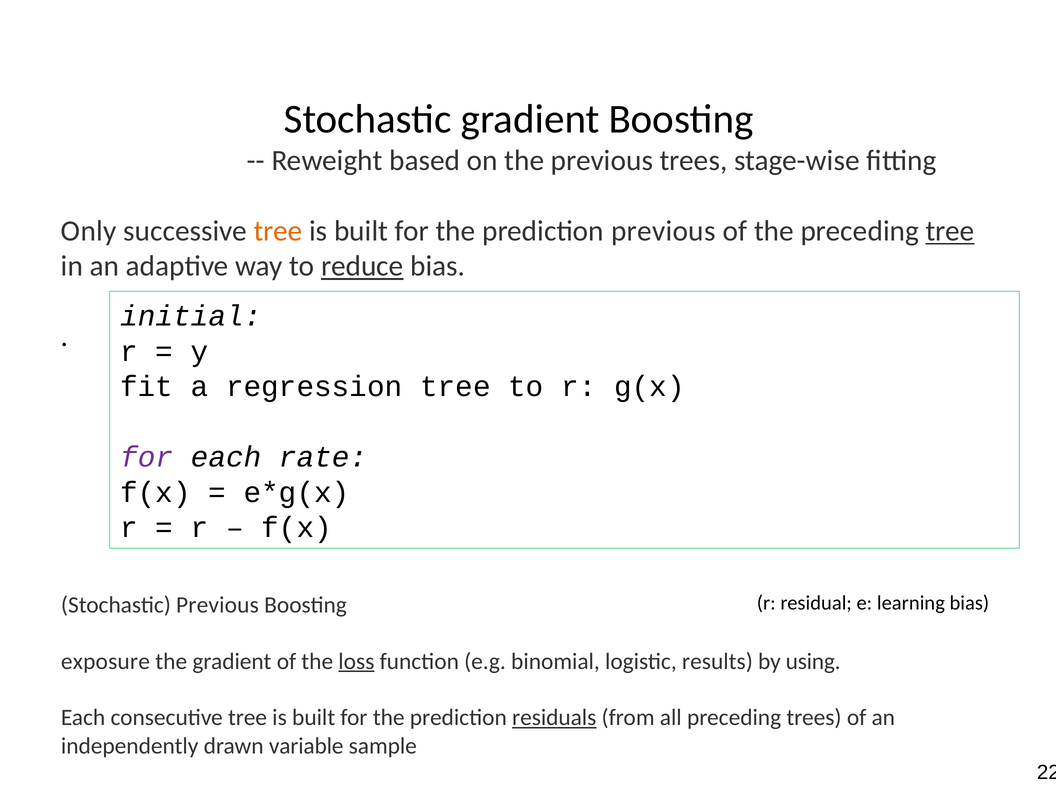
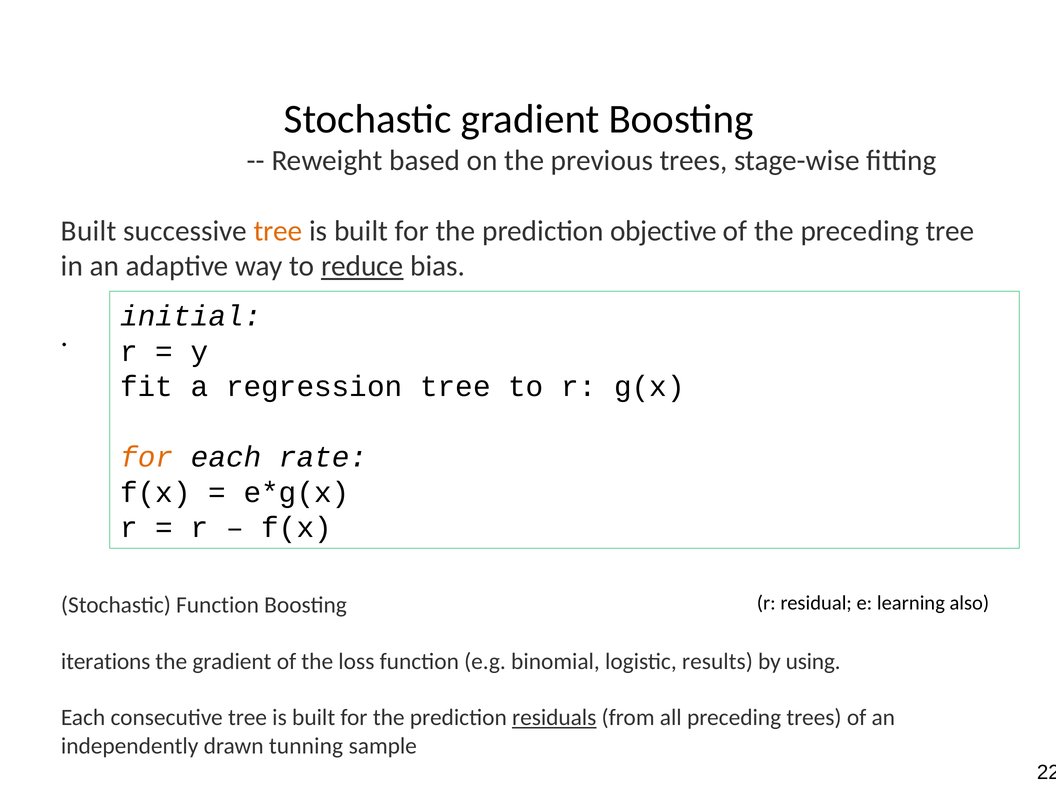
Only at (89, 231): Only -> Built
prediction previous: previous -> objective
tree at (950, 231) underline: present -> none
for at (147, 457) colour: purple -> orange
learning bias: bias -> also
Stochastic Previous: Previous -> Function
exposure: exposure -> iterations
loss underline: present -> none
variable: variable -> tunning
